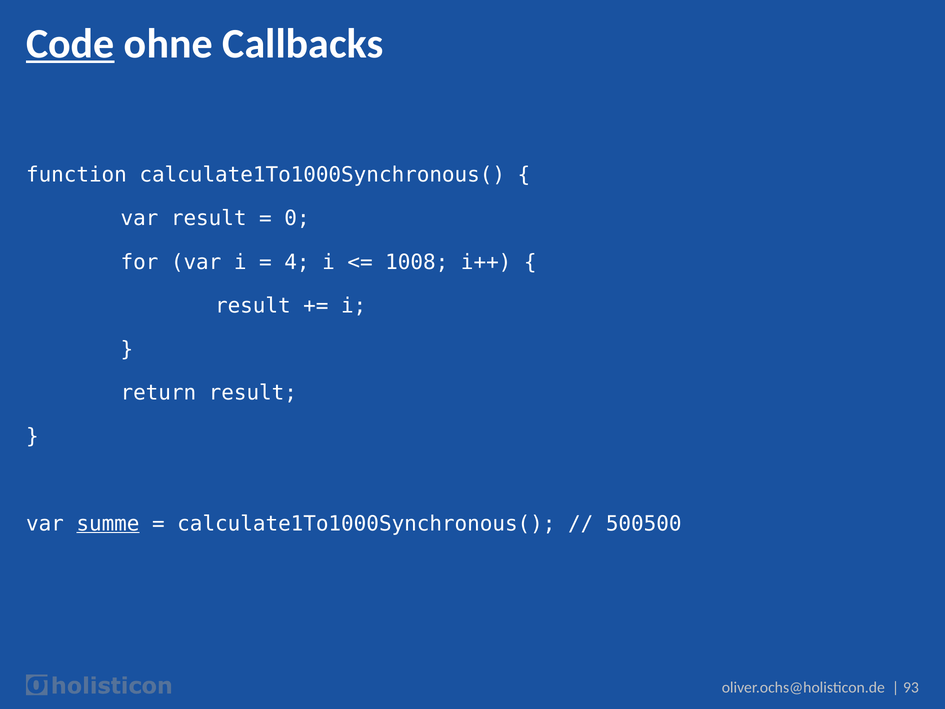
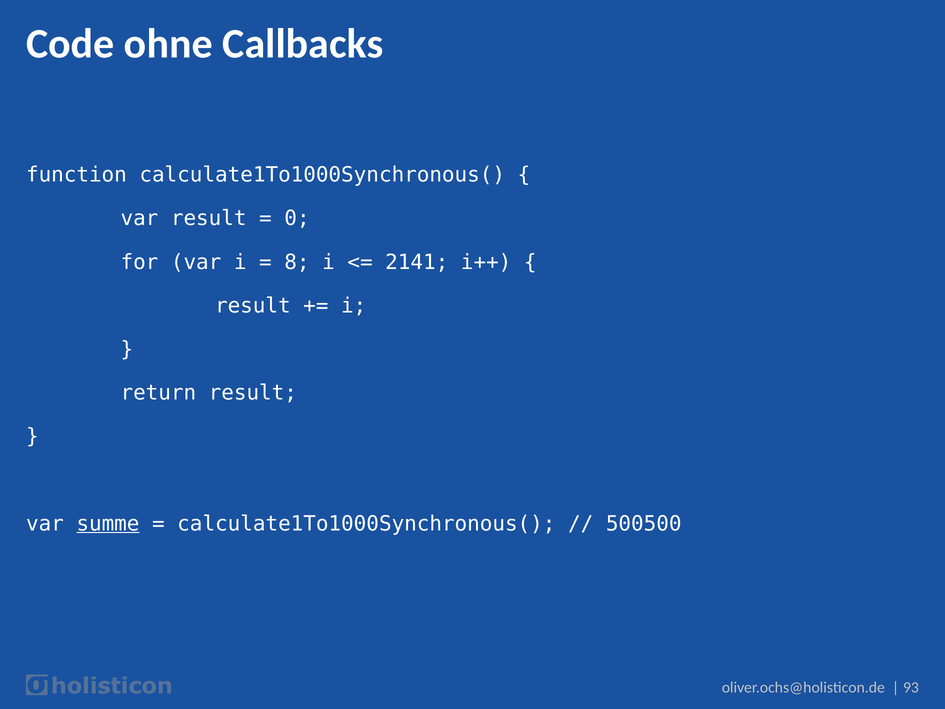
Code underline: present -> none
4: 4 -> 8
1008: 1008 -> 2141
